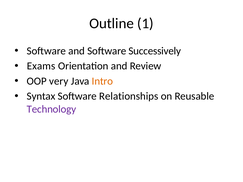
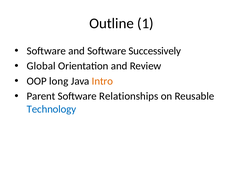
Exams: Exams -> Global
very: very -> long
Syntax: Syntax -> Parent
Technology colour: purple -> blue
